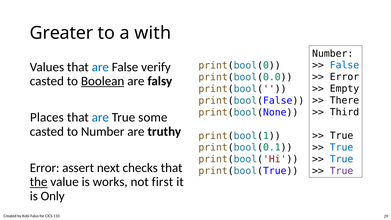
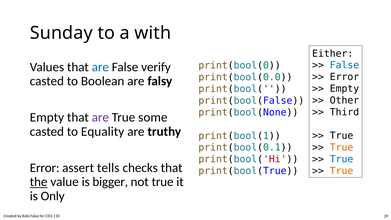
Greater: Greater -> Sunday
Number at (333, 54): Number -> Either
Boolean underline: present -> none
There: There -> Other
Places at (47, 117): Places -> Empty
are at (100, 117) colour: blue -> purple
to Number: Number -> Equality
True at (342, 147) colour: blue -> orange
next: next -> tells
True at (342, 171) colour: purple -> orange
works: works -> bigger
not first: first -> true
